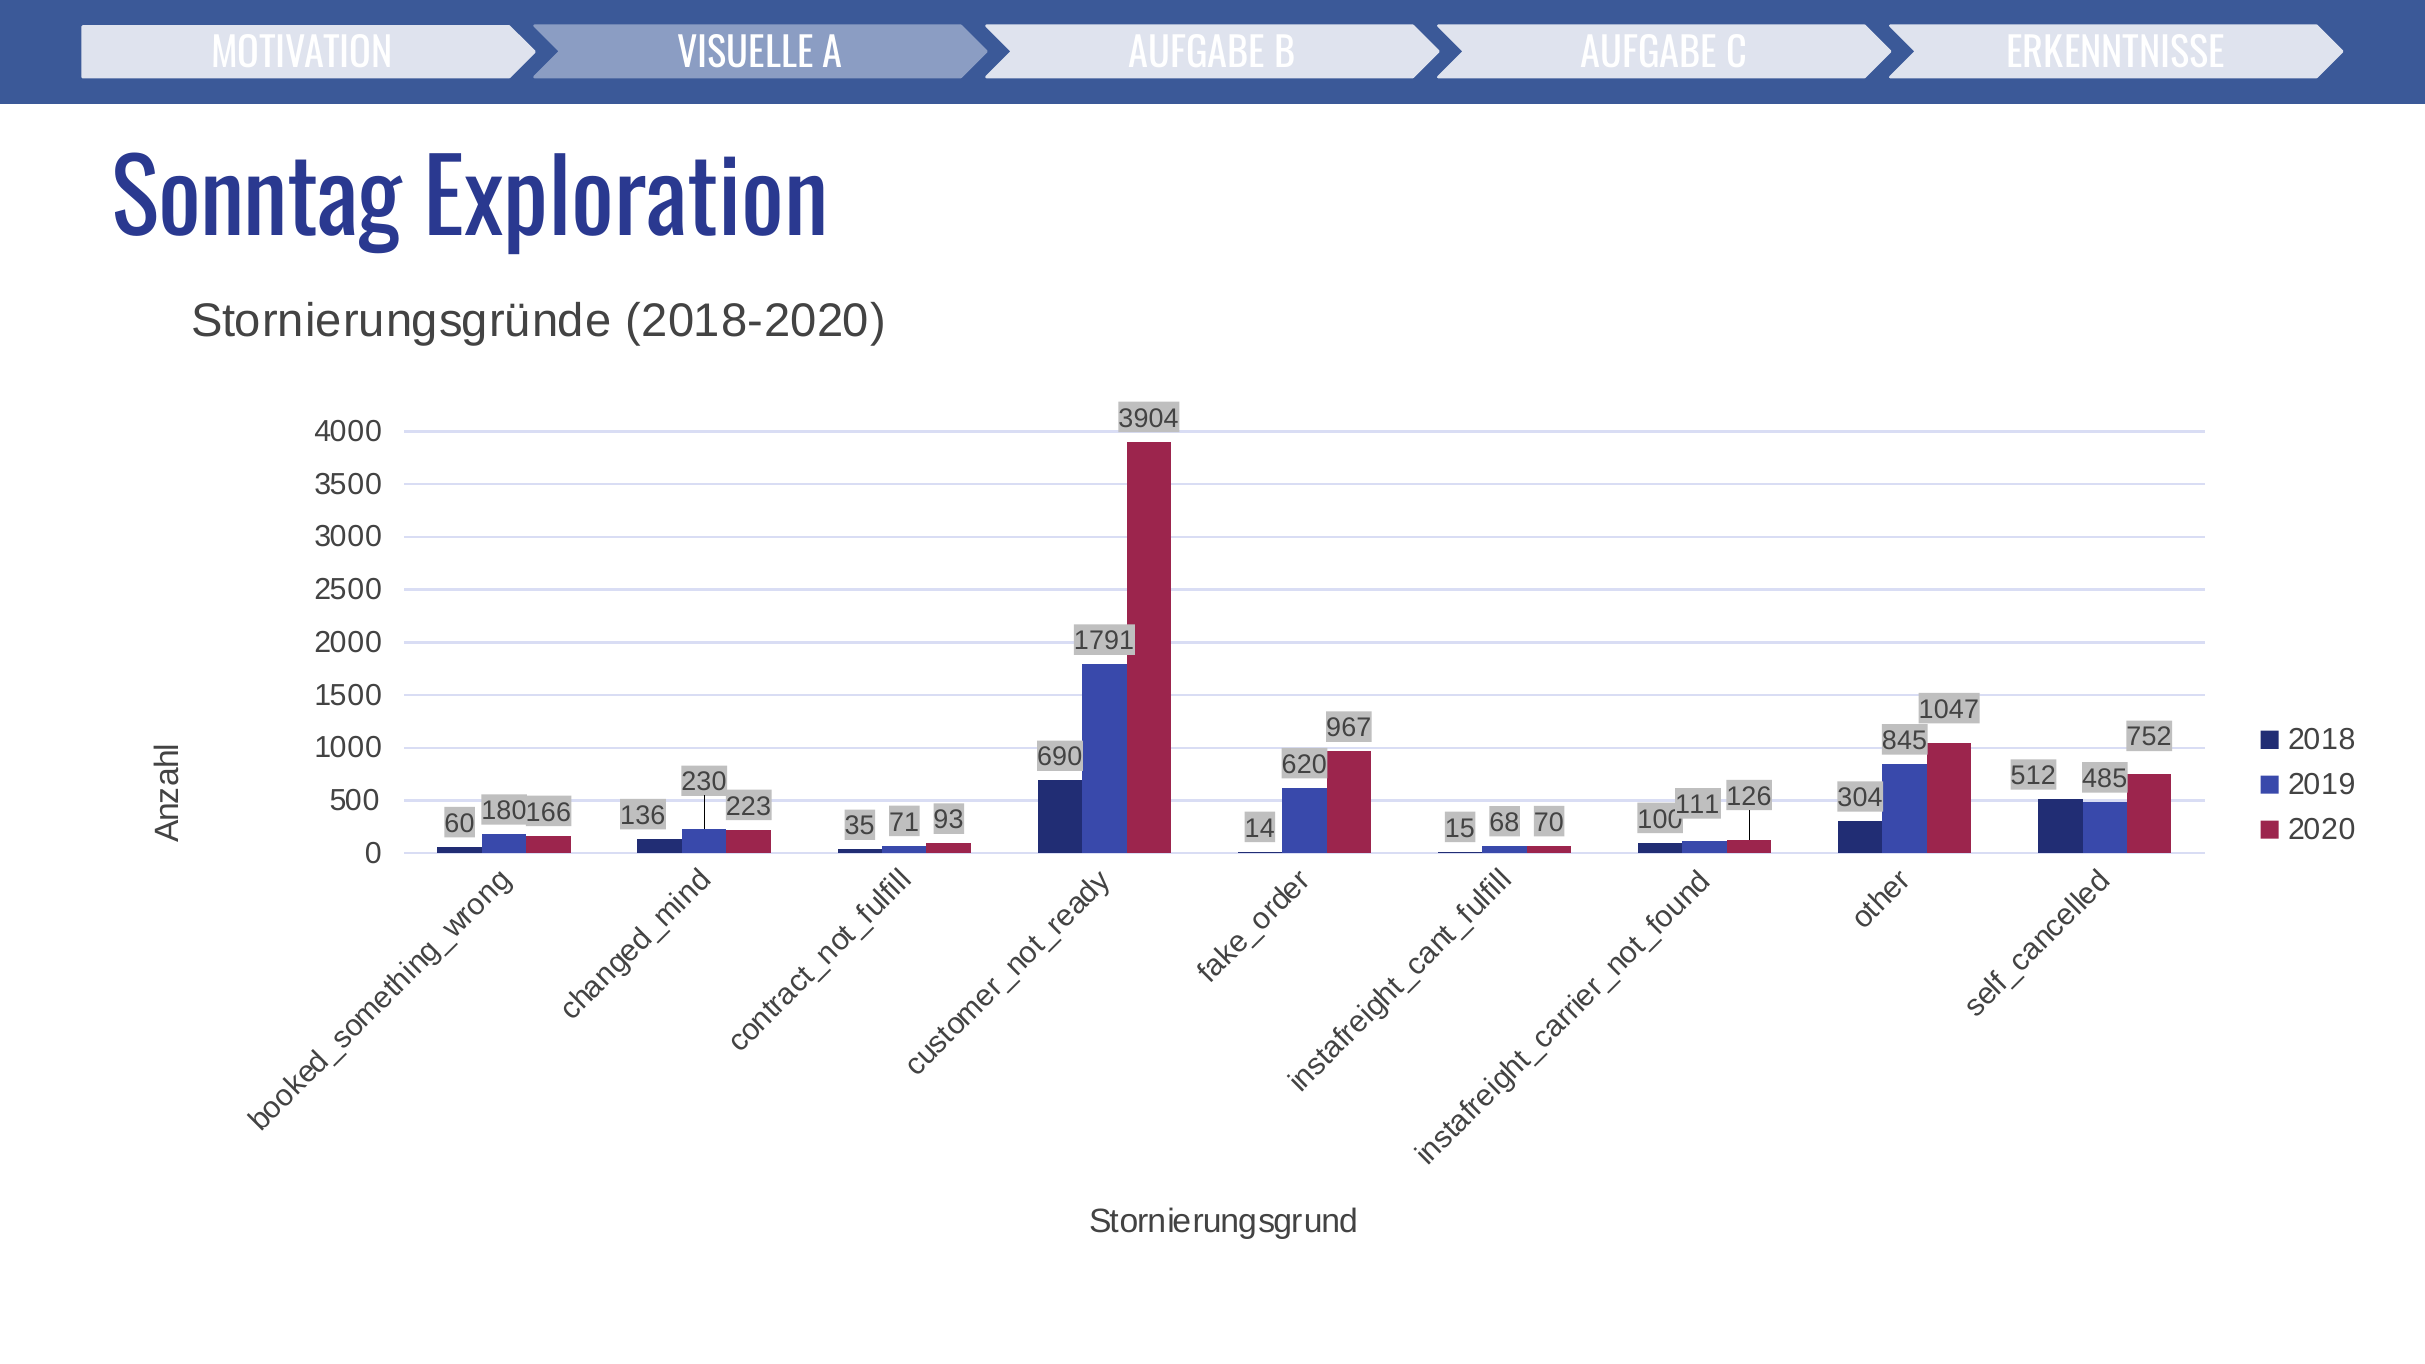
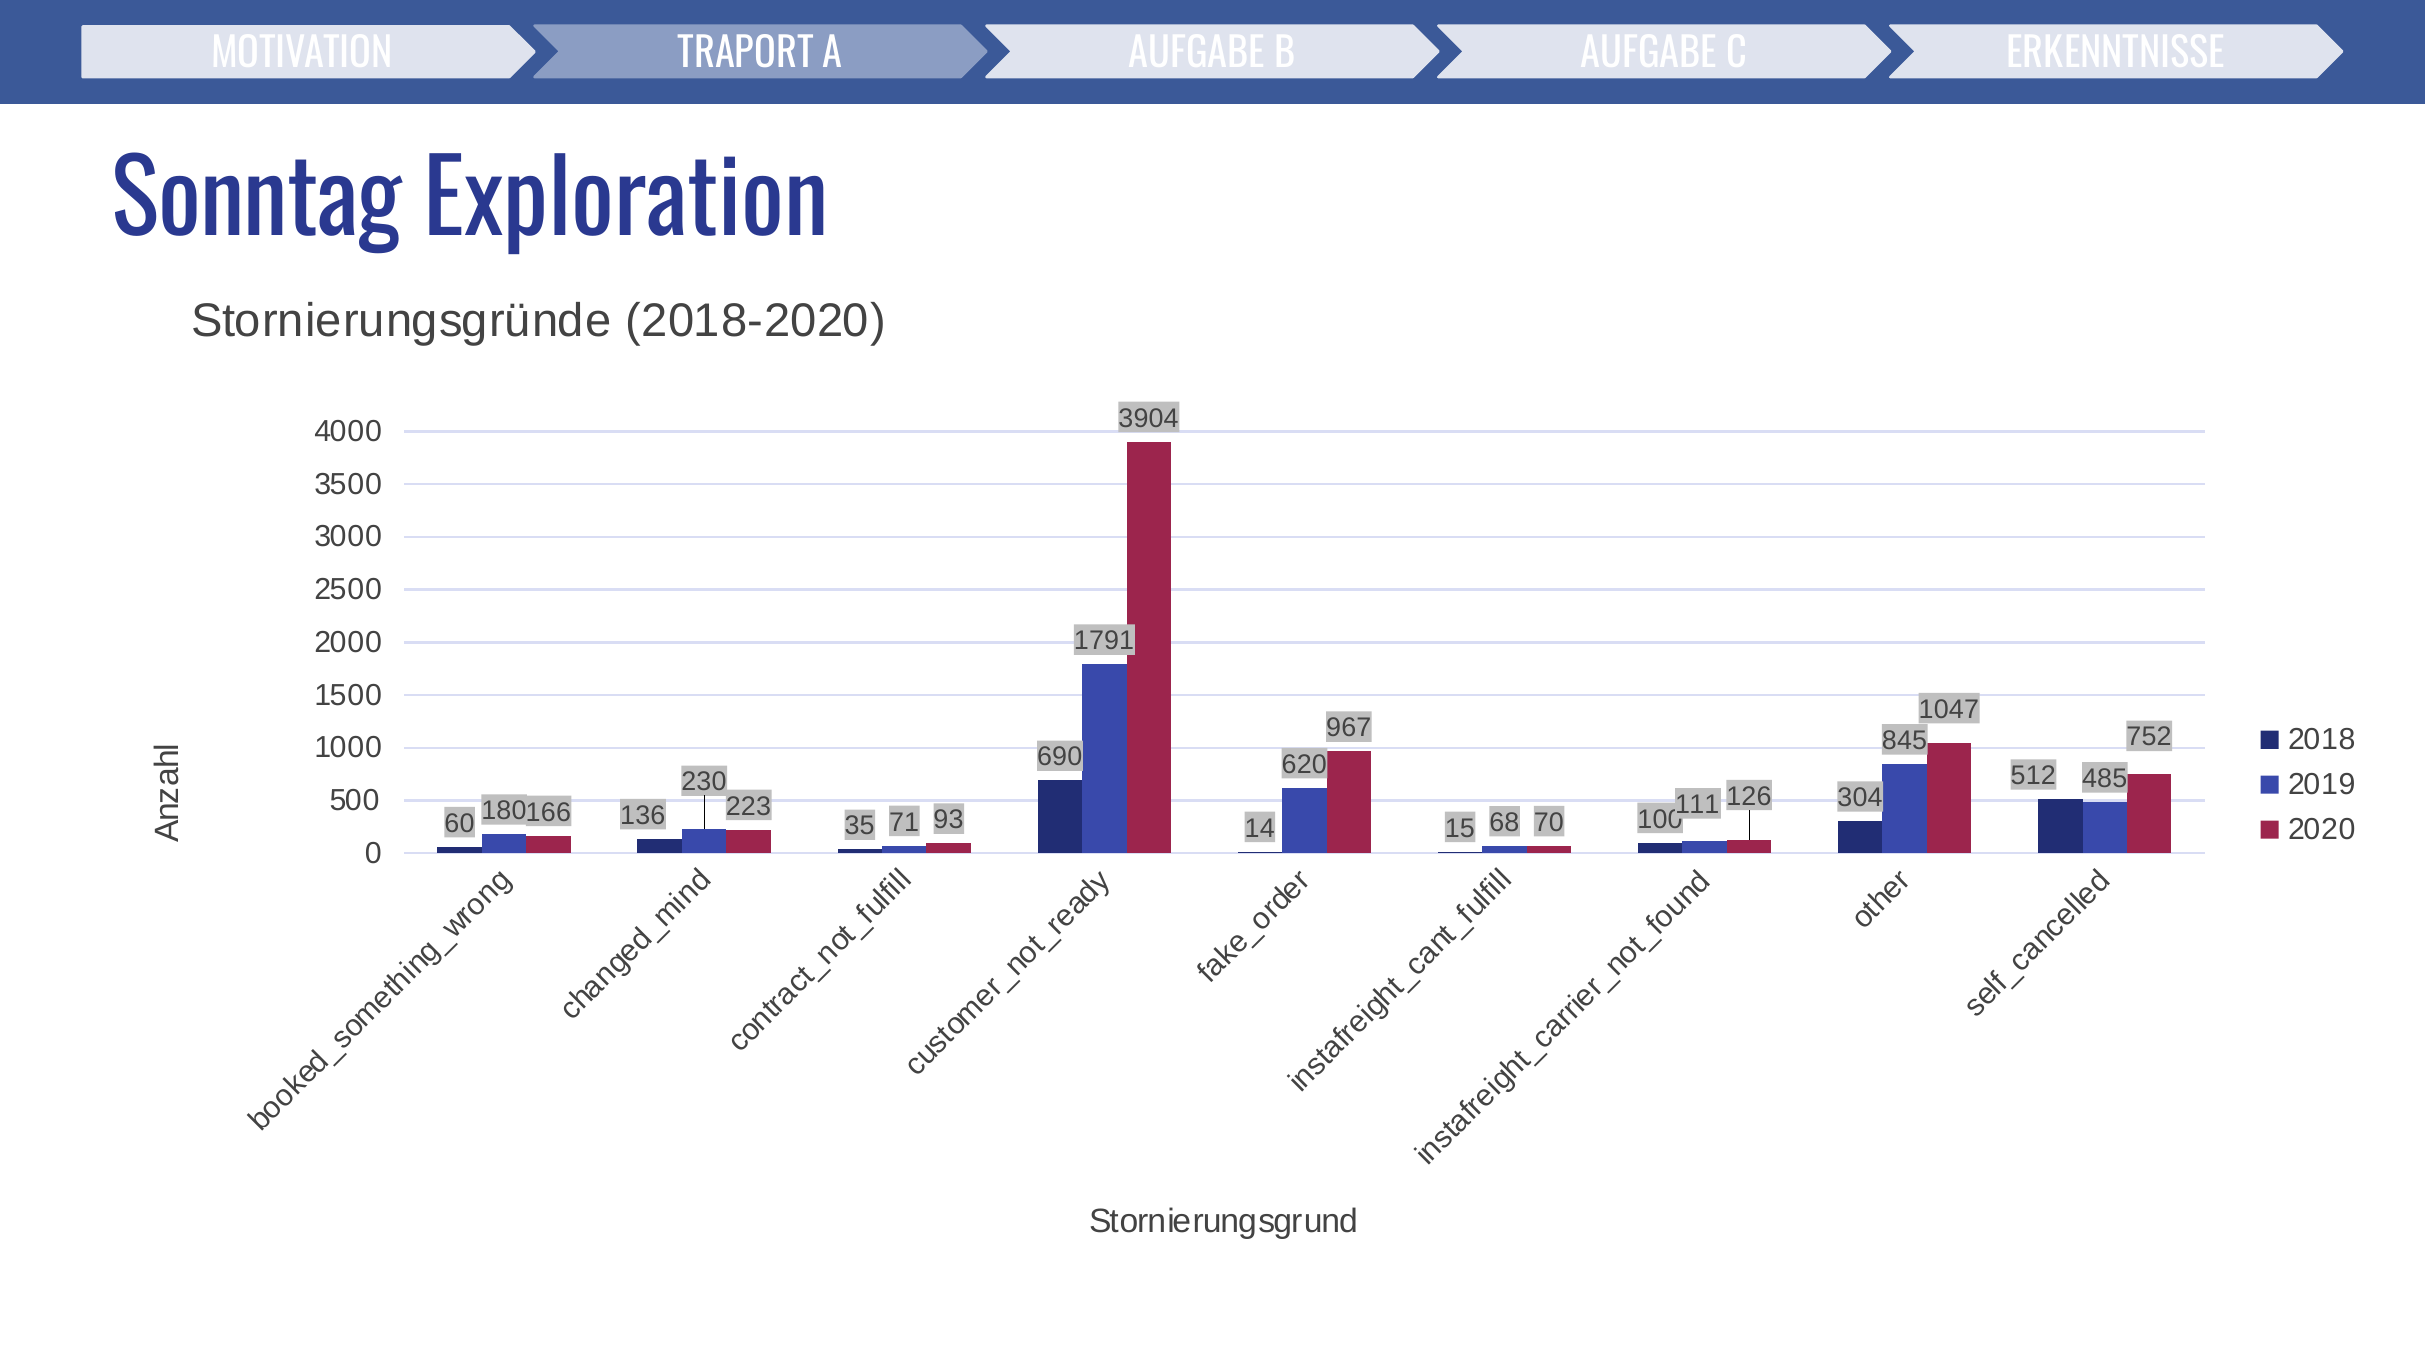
VISUELLE: VISUELLE -> TRAPORT
